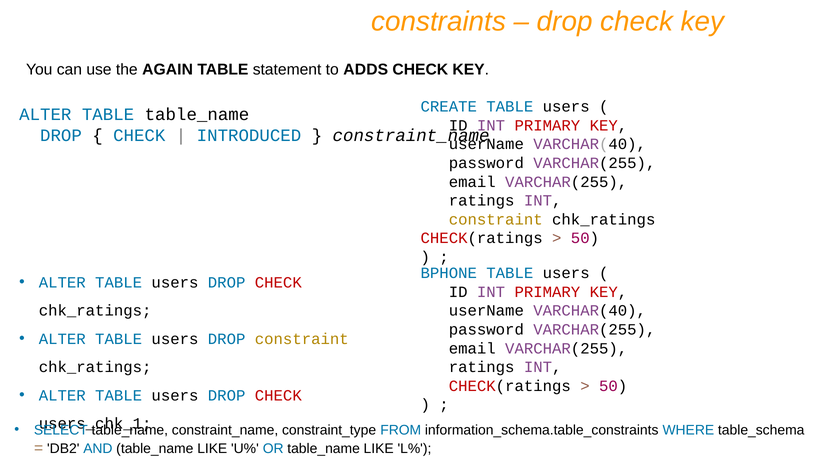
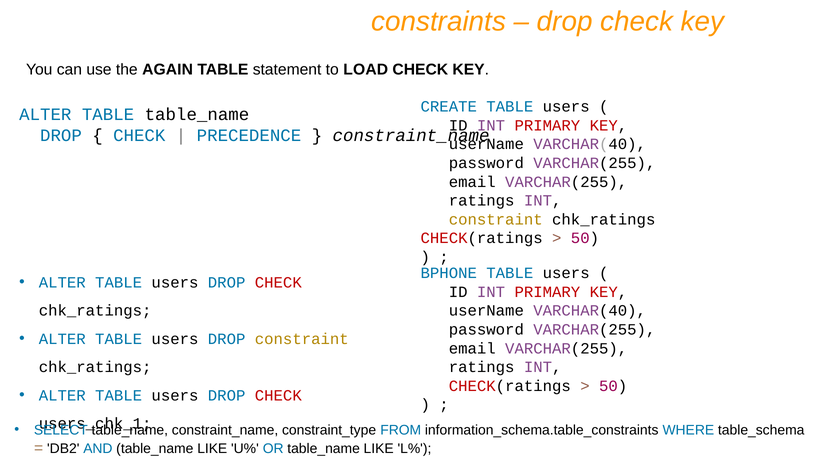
ADDS: ADDS -> LOAD
INTRODUCED: INTRODUCED -> PRECEDENCE
